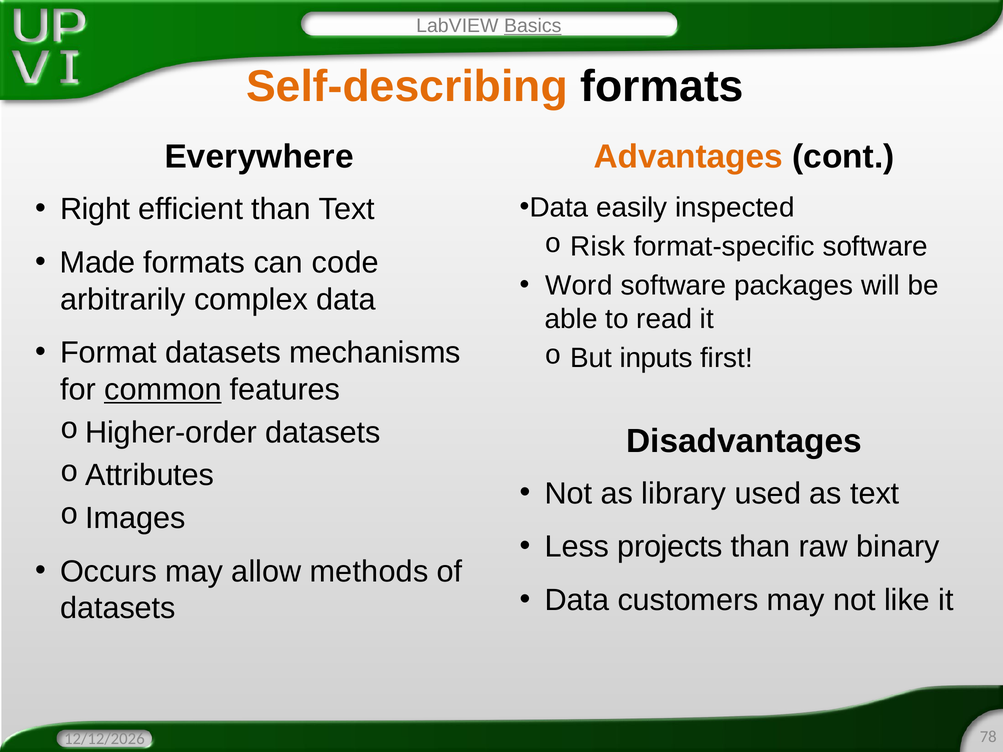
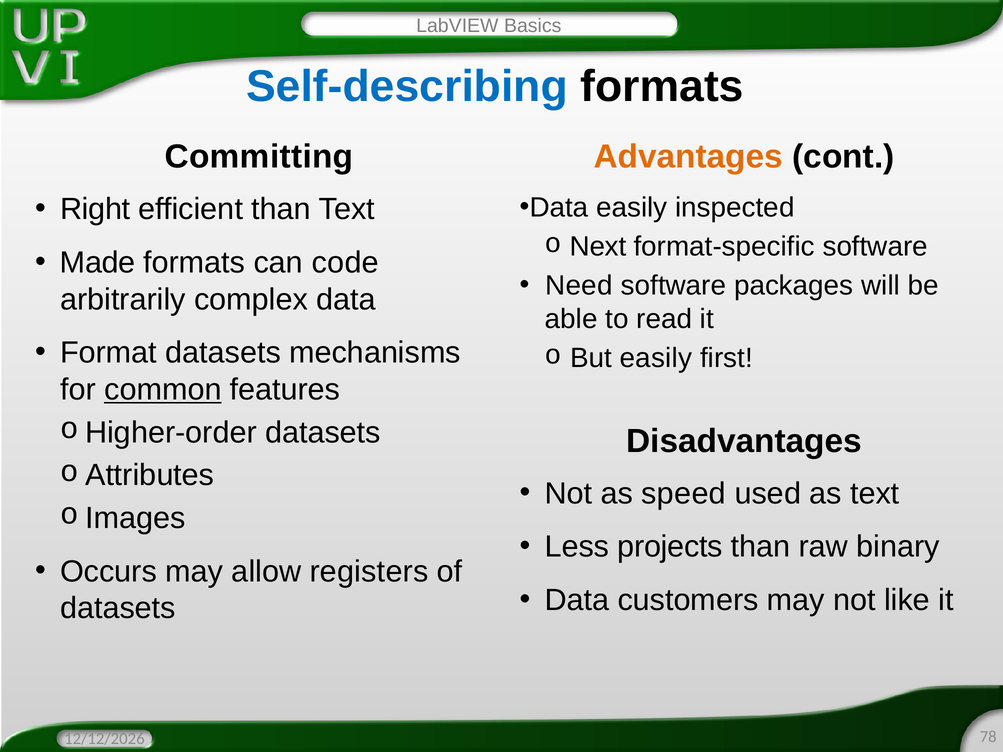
Basics underline: present -> none
Self-describing colour: orange -> blue
Everywhere: Everywhere -> Committing
Risk: Risk -> Next
Word: Word -> Need
But inputs: inputs -> easily
library: library -> speed
methods: methods -> registers
